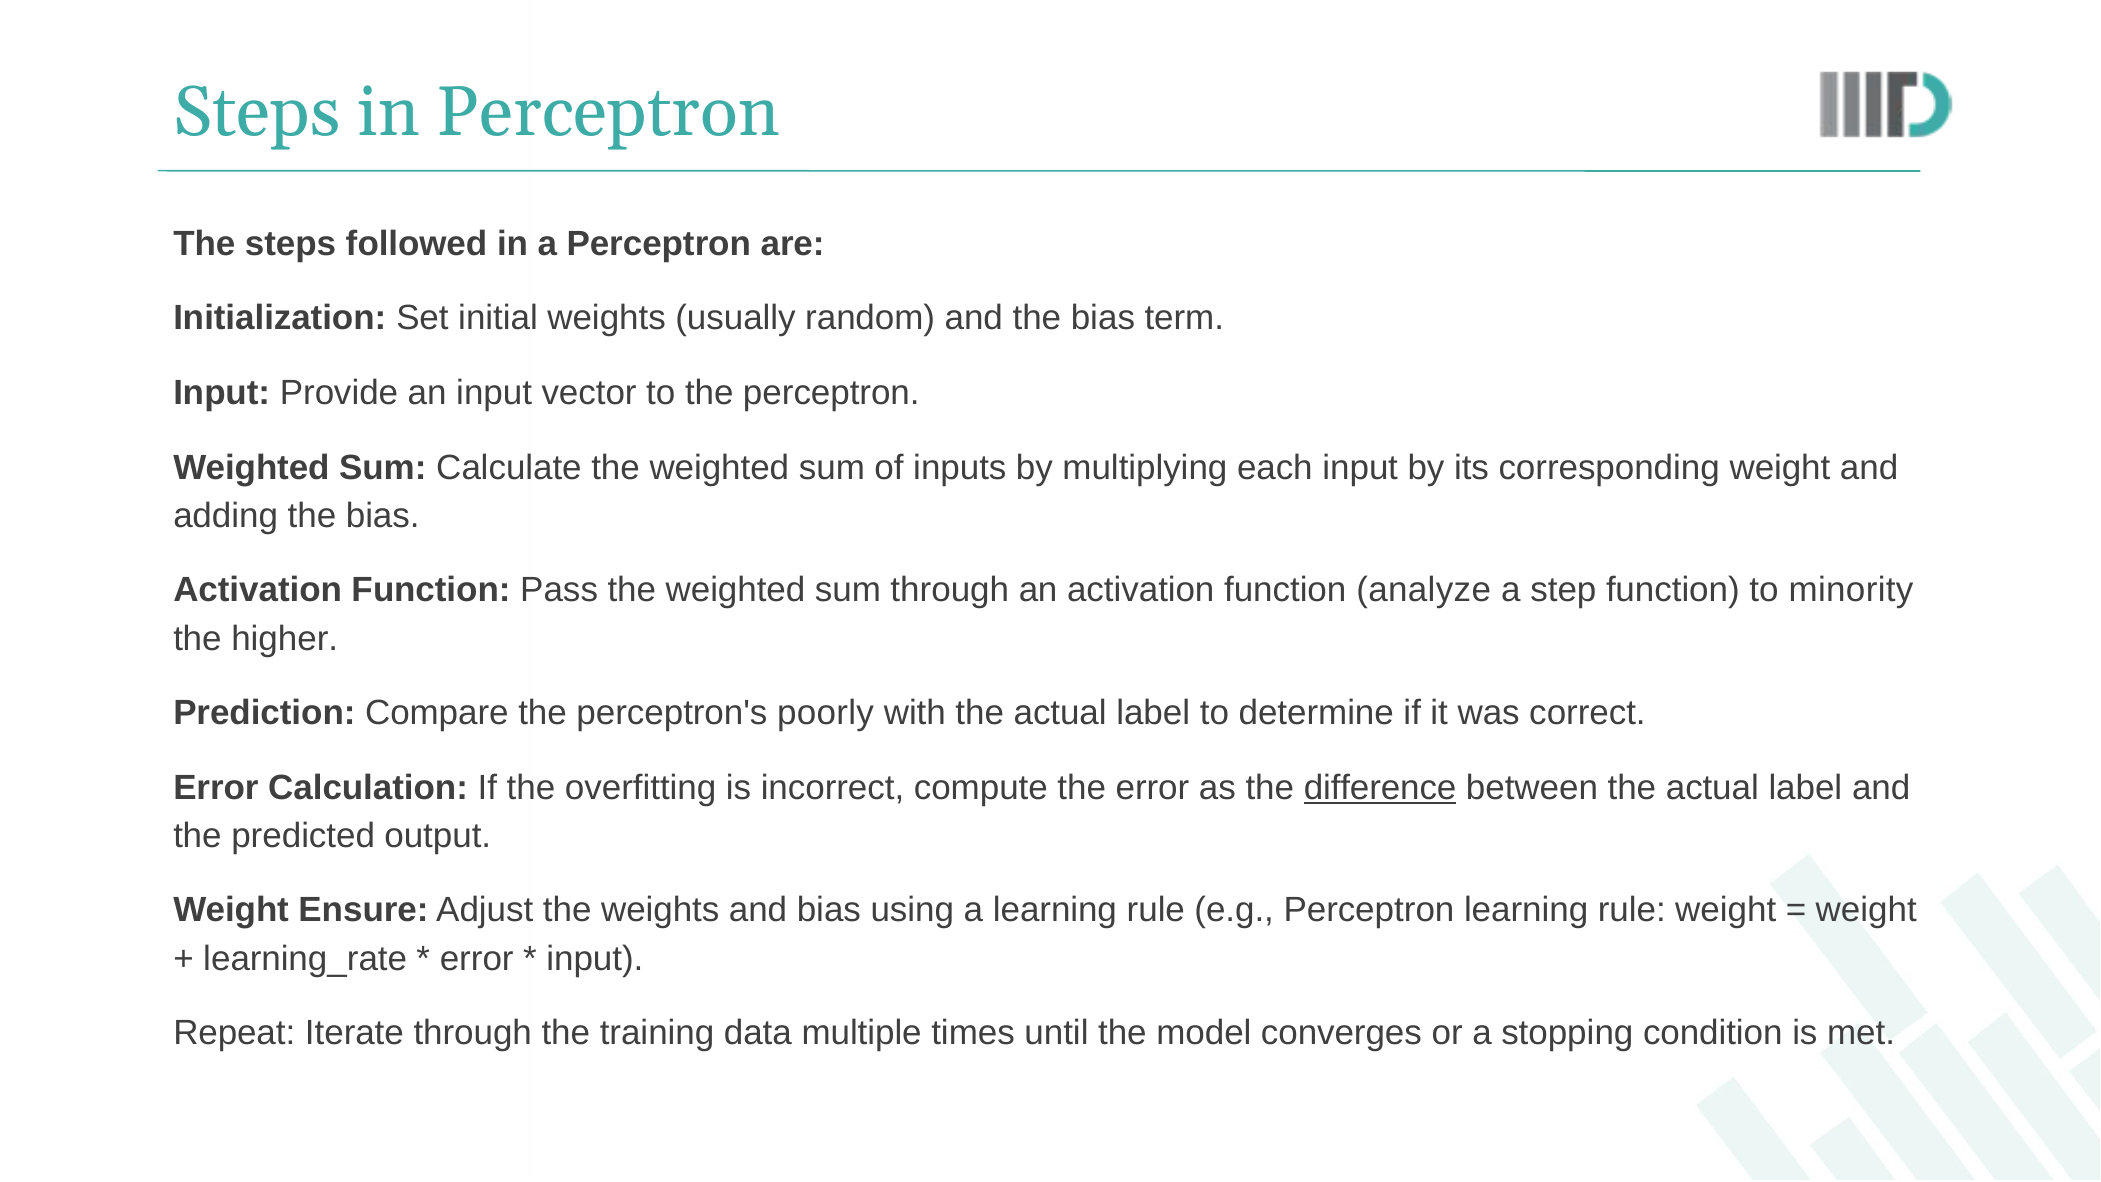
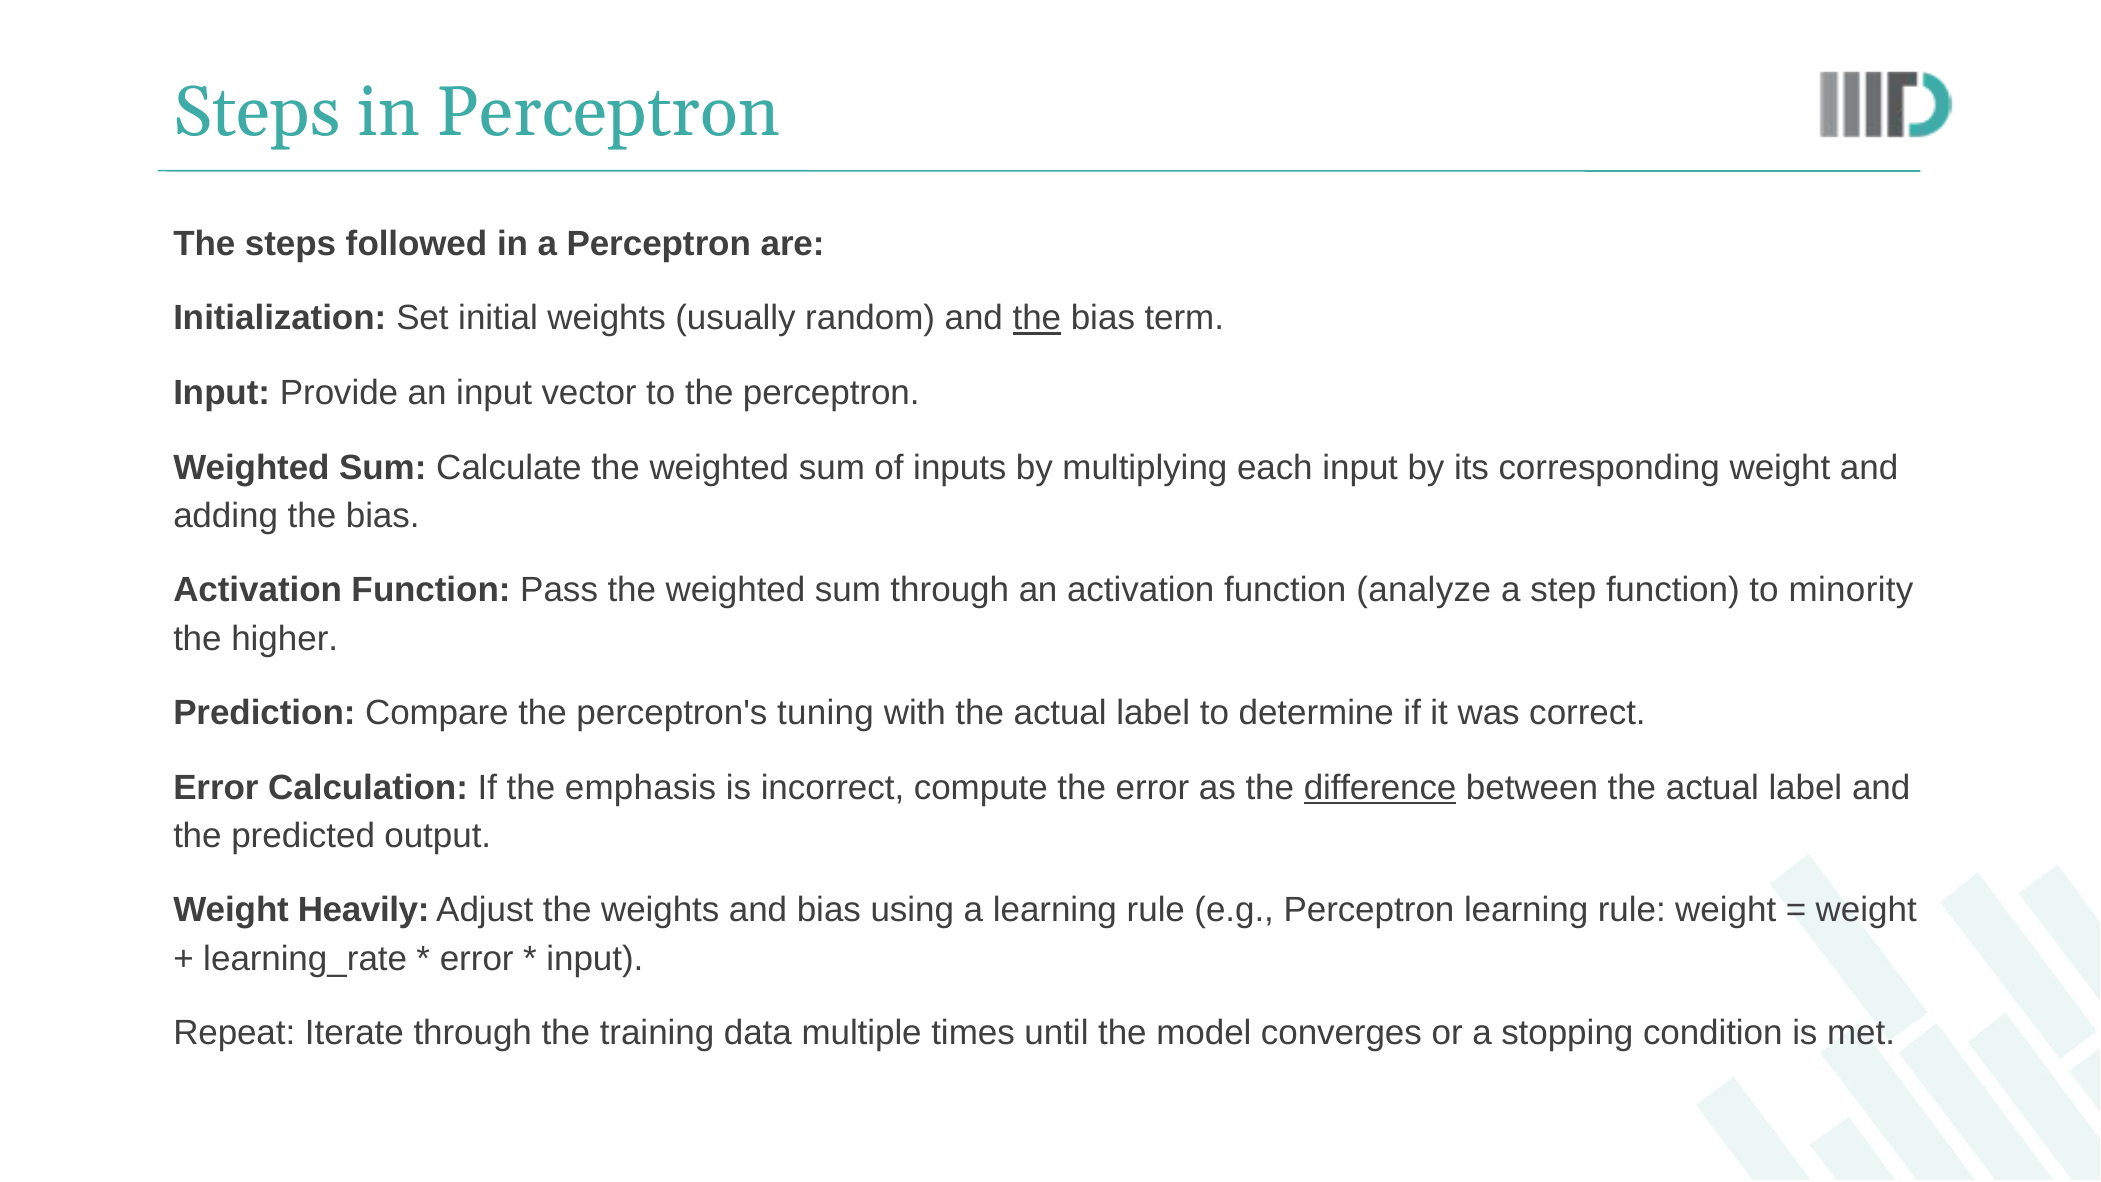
the at (1037, 318) underline: none -> present
poorly: poorly -> tuning
overfitting: overfitting -> emphasis
Ensure: Ensure -> Heavily
